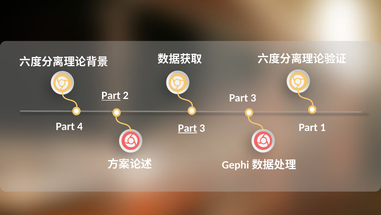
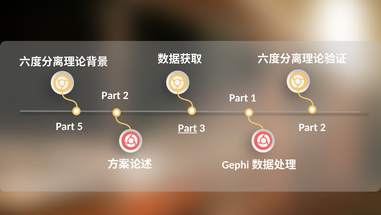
Part at (111, 95) underline: present -> none
3 at (253, 98): 3 -> 1
4: 4 -> 5
1 at (323, 127): 1 -> 2
